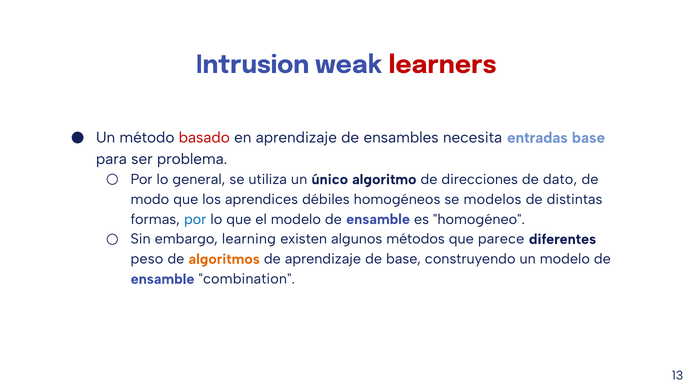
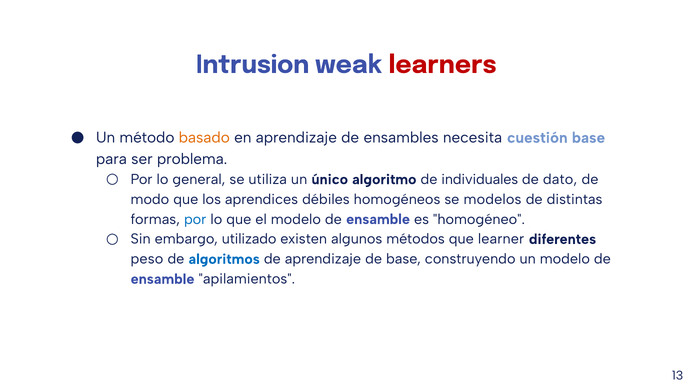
basado colour: red -> orange
entradas: entradas -> cuestión
direcciones: direcciones -> individuales
learning: learning -> utilizado
parece: parece -> learner
algoritmos colour: orange -> blue
combination: combination -> apilamientos
